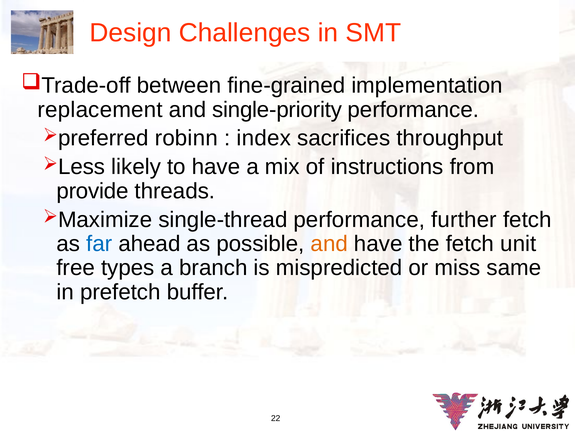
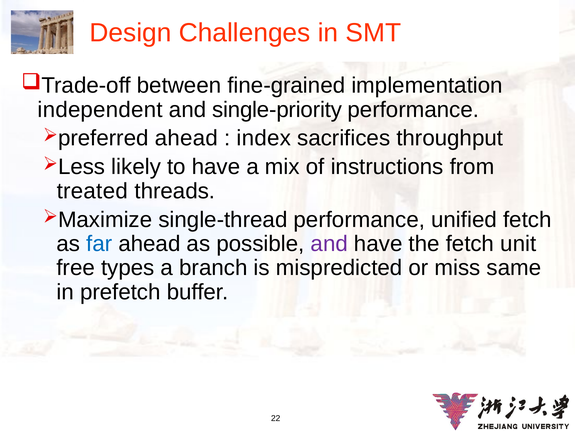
replacement: replacement -> independent
robinn at (186, 138): robinn -> ahead
provide: provide -> treated
further: further -> unified
and at (329, 244) colour: orange -> purple
